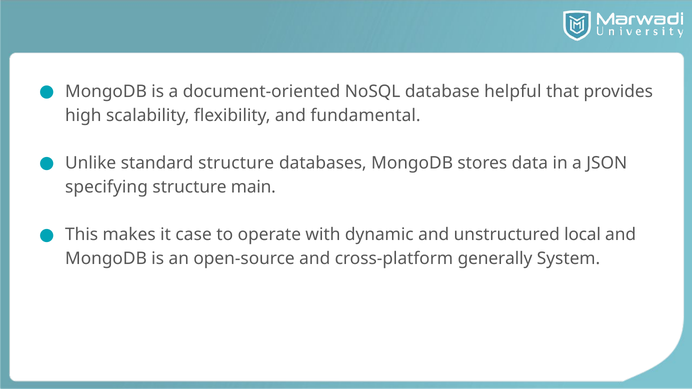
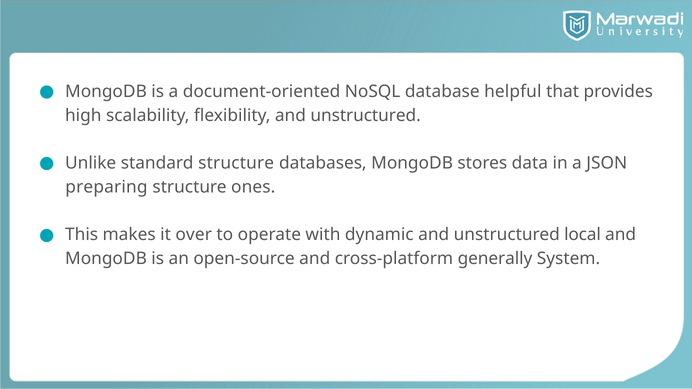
flexibility and fundamental: fundamental -> unstructured
specifying: specifying -> preparing
main: main -> ones
case: case -> over
